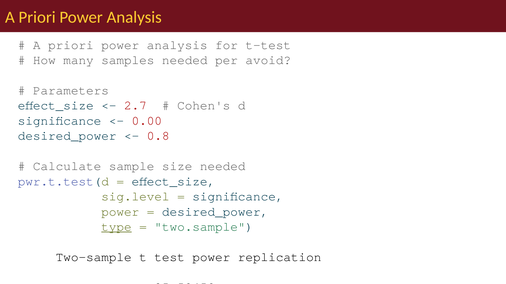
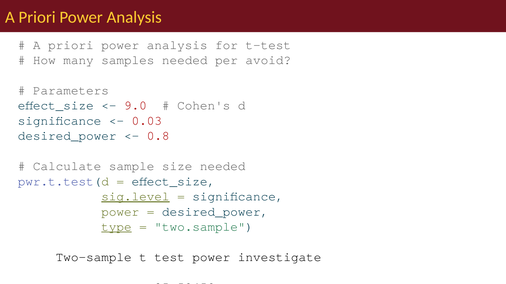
2.7: 2.7 -> 9.0
0.00: 0.00 -> 0.03
sig.level at (135, 197) underline: none -> present
replication: replication -> investigate
